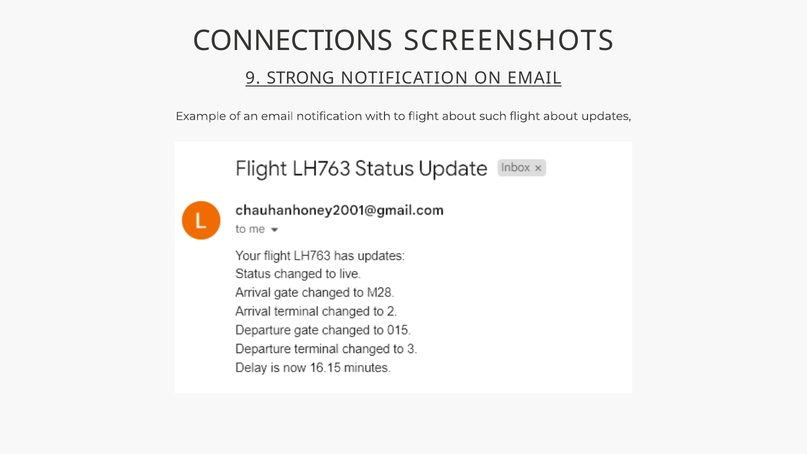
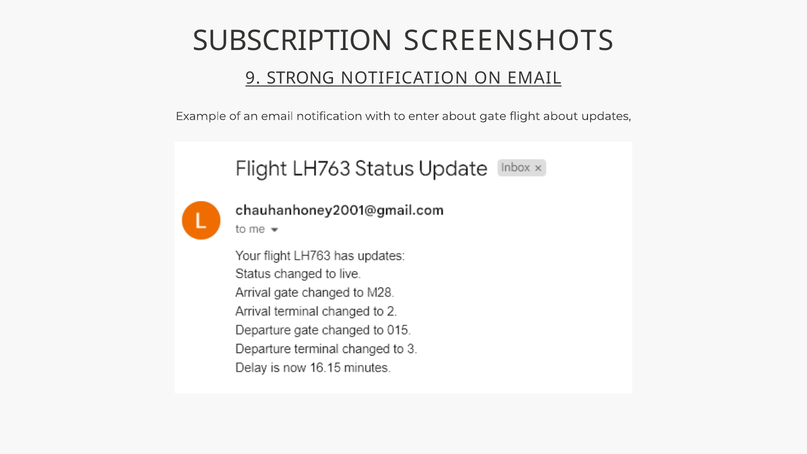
CONNECTIONS: CONNECTIONS -> SUBSCRIPTION
to flight: flight -> enter
such: such -> gate
